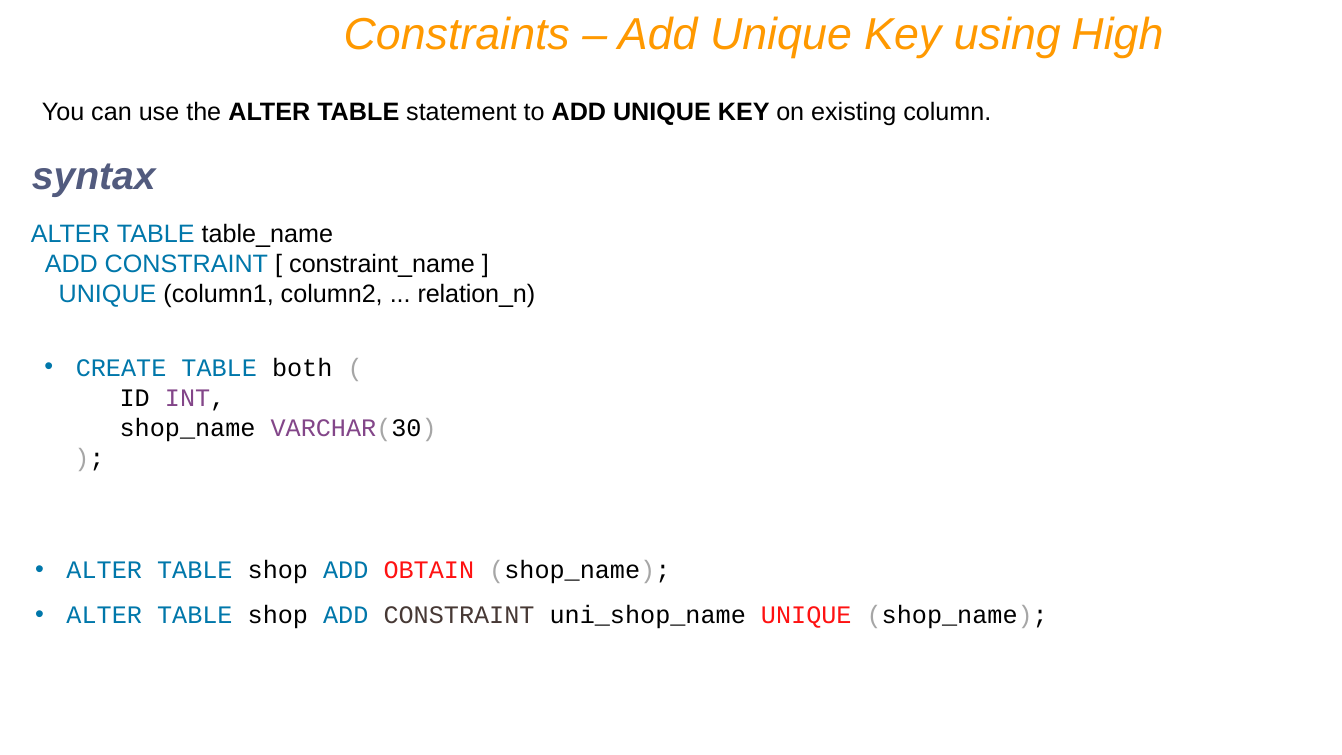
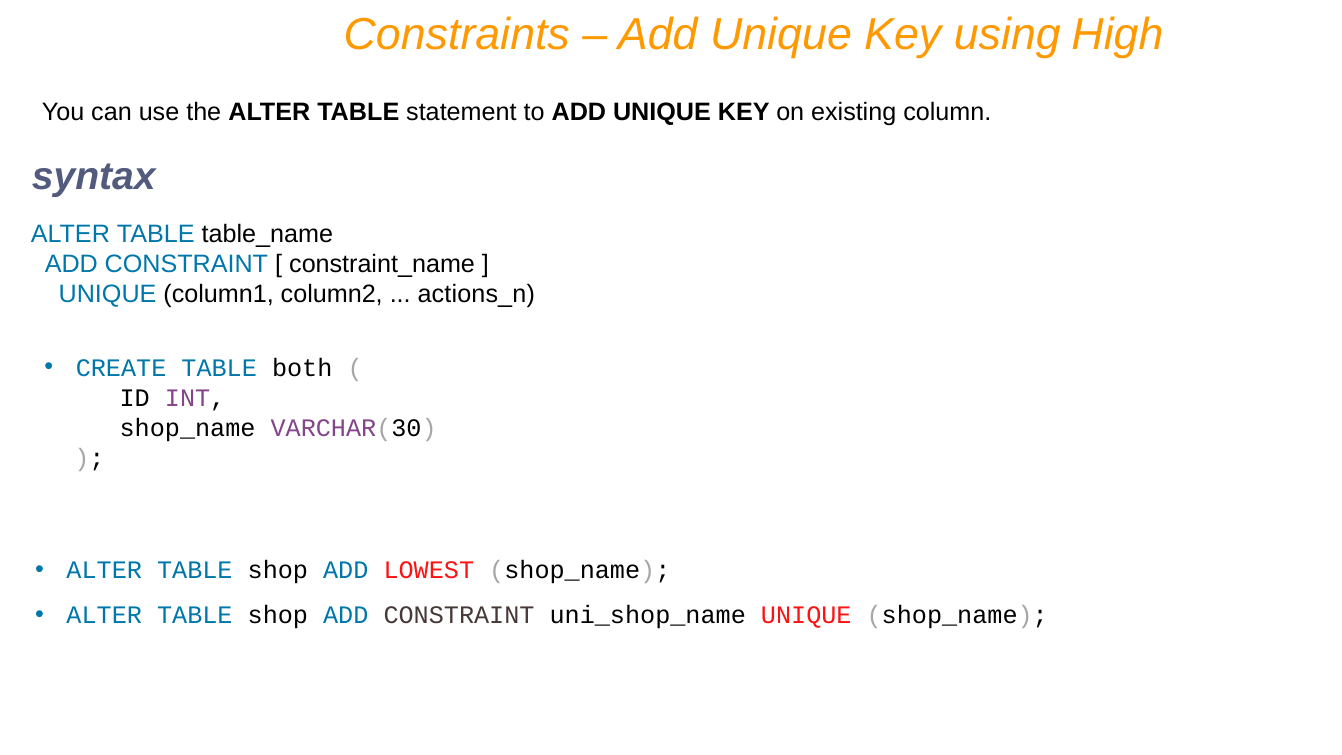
relation_n: relation_n -> actions_n
OBTAIN: OBTAIN -> LOWEST
